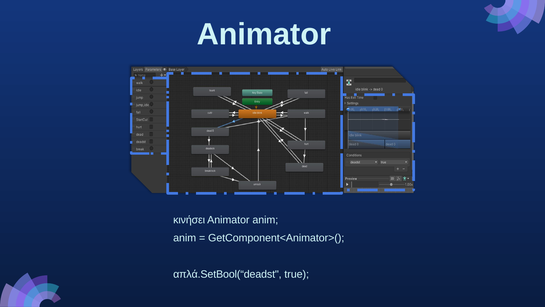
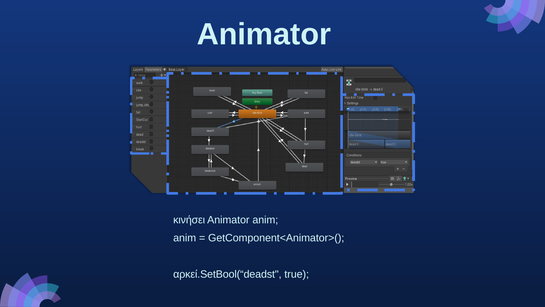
απλά.SetBool(“deadst: απλά.SetBool(“deadst -> αρκεί.SetBool(“deadst
